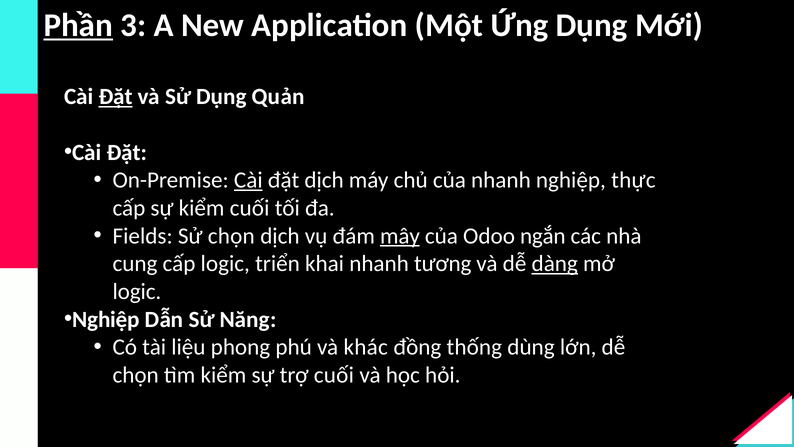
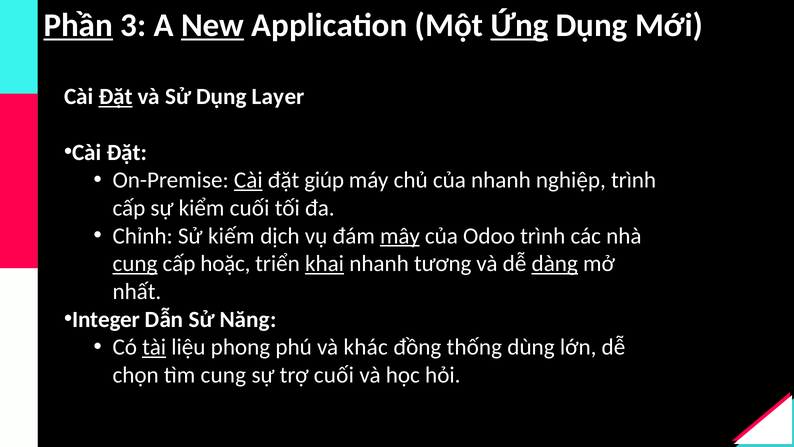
New underline: none -> present
Ứng underline: none -> present
Quản: Quản -> Layer
đặt dịch: dịch -> giúp
nghiệp thực: thực -> trình
Fields: Fields -> Chỉnh
Sử chọn: chọn -> kiếm
Odoo ngắn: ngắn -> trình
cung at (135, 263) underline: none -> present
cấp logic: logic -> hoặc
khai underline: none -> present
logic at (137, 291): logic -> nhất
Nghiệp at (106, 319): Nghiệp -> Integer
tài underline: none -> present
tìm kiểm: kiểm -> cung
